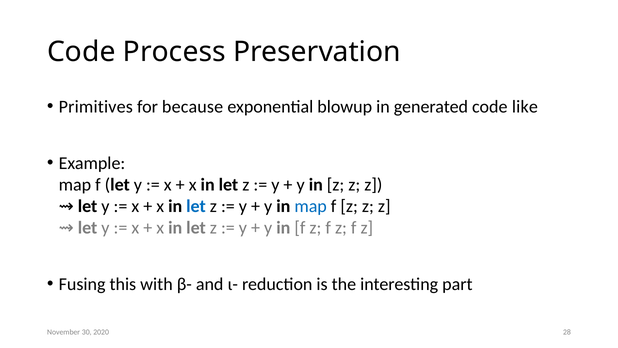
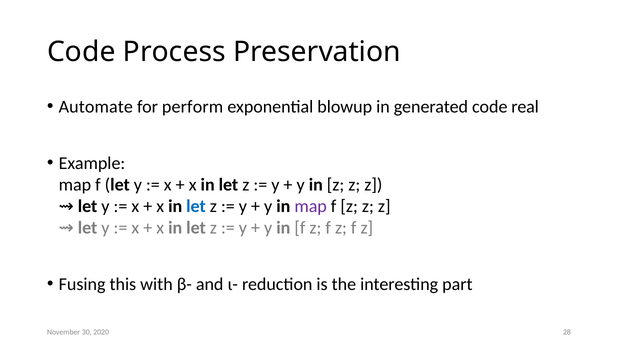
Primitives: Primitives -> Automate
because: because -> perform
like: like -> real
map at (311, 206) colour: blue -> purple
